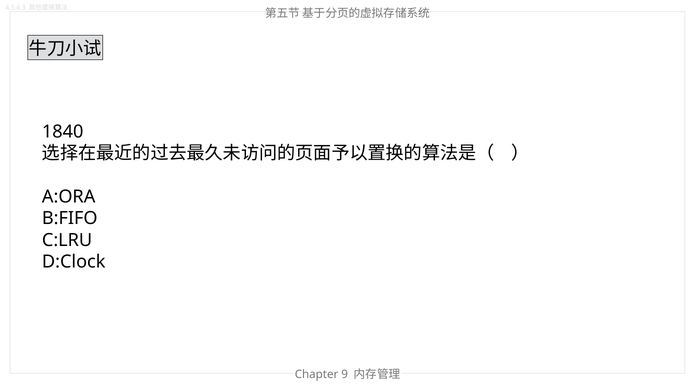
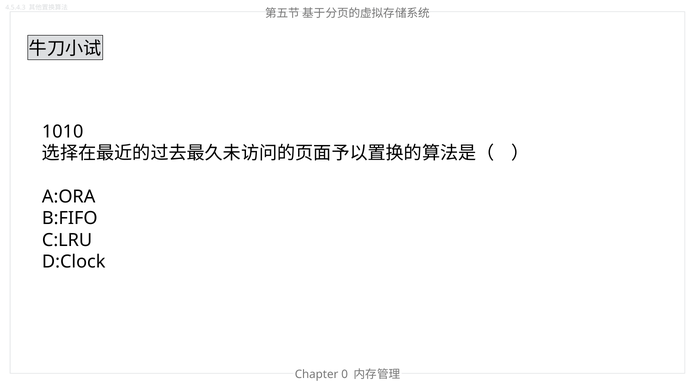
1840: 1840 -> 1010
9: 9 -> 0
